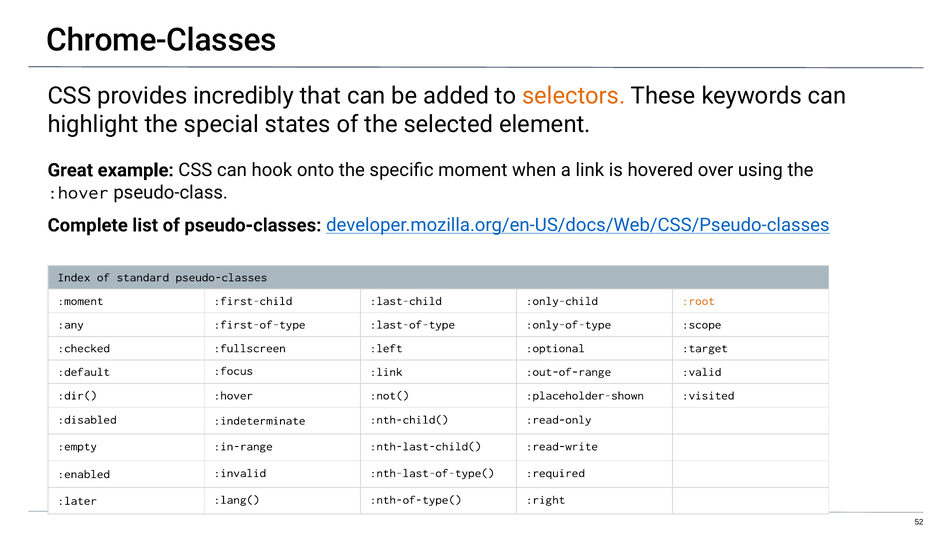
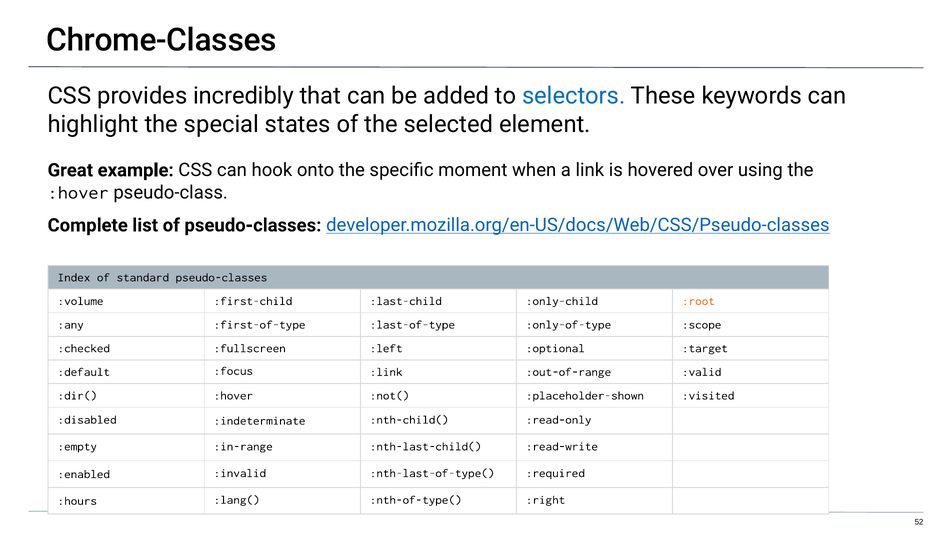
selectors colour: orange -> blue
:moment: :moment -> :volume
:later: :later -> :hours
